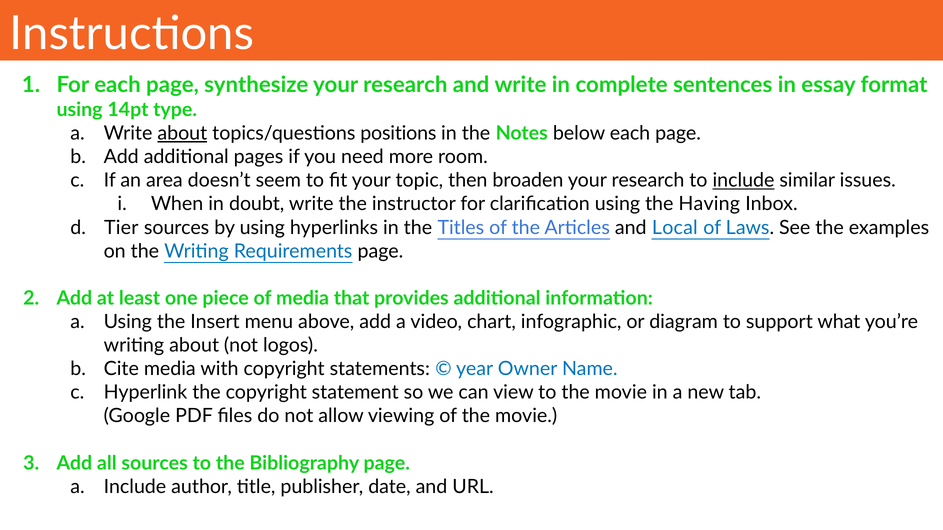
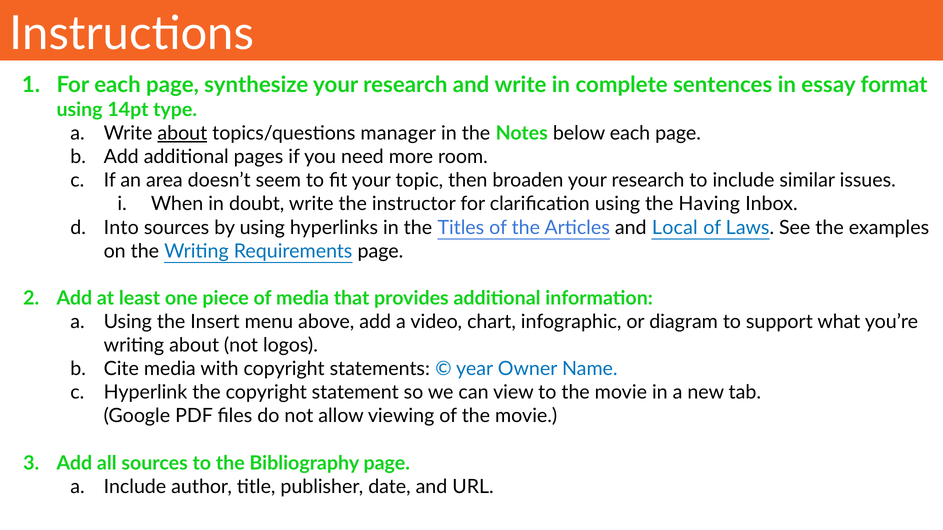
positions: positions -> manager
include at (743, 181) underline: present -> none
Tier: Tier -> Into
